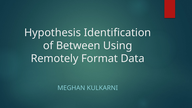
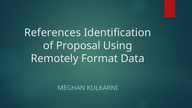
Hypothesis: Hypothesis -> References
Between: Between -> Proposal
